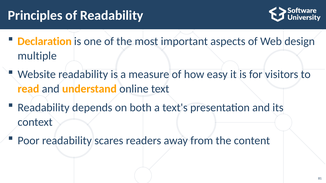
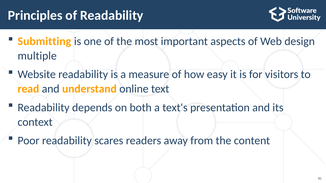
Declaration: Declaration -> Submitting
